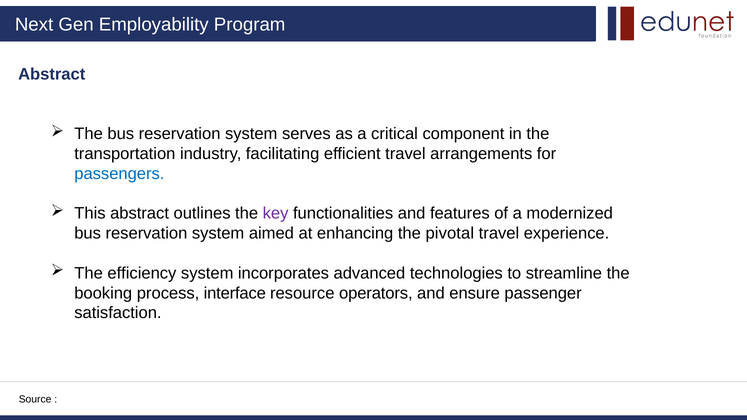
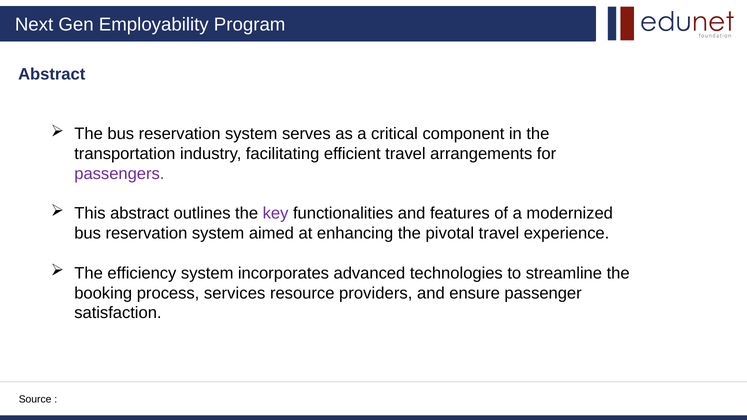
passengers colour: blue -> purple
interface: interface -> services
operators: operators -> providers
